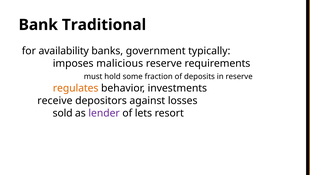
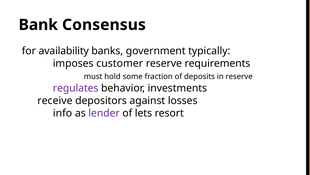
Traditional: Traditional -> Consensus
malicious: malicious -> customer
regulates colour: orange -> purple
sold: sold -> info
